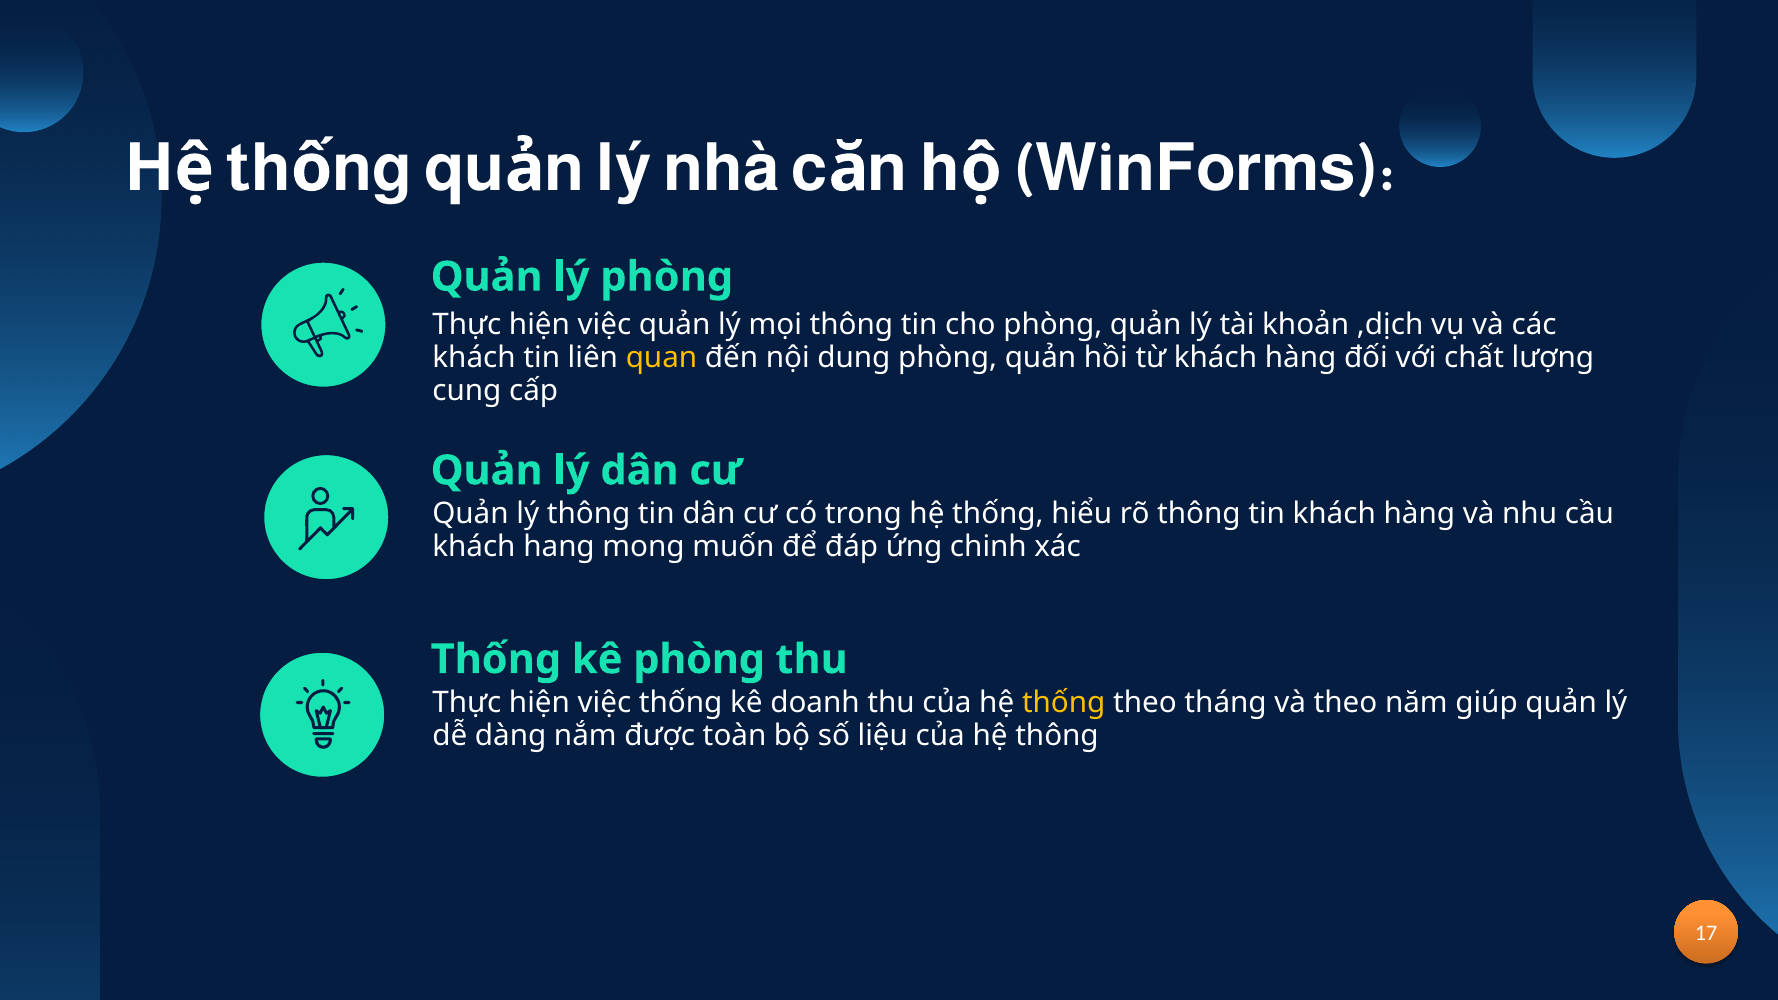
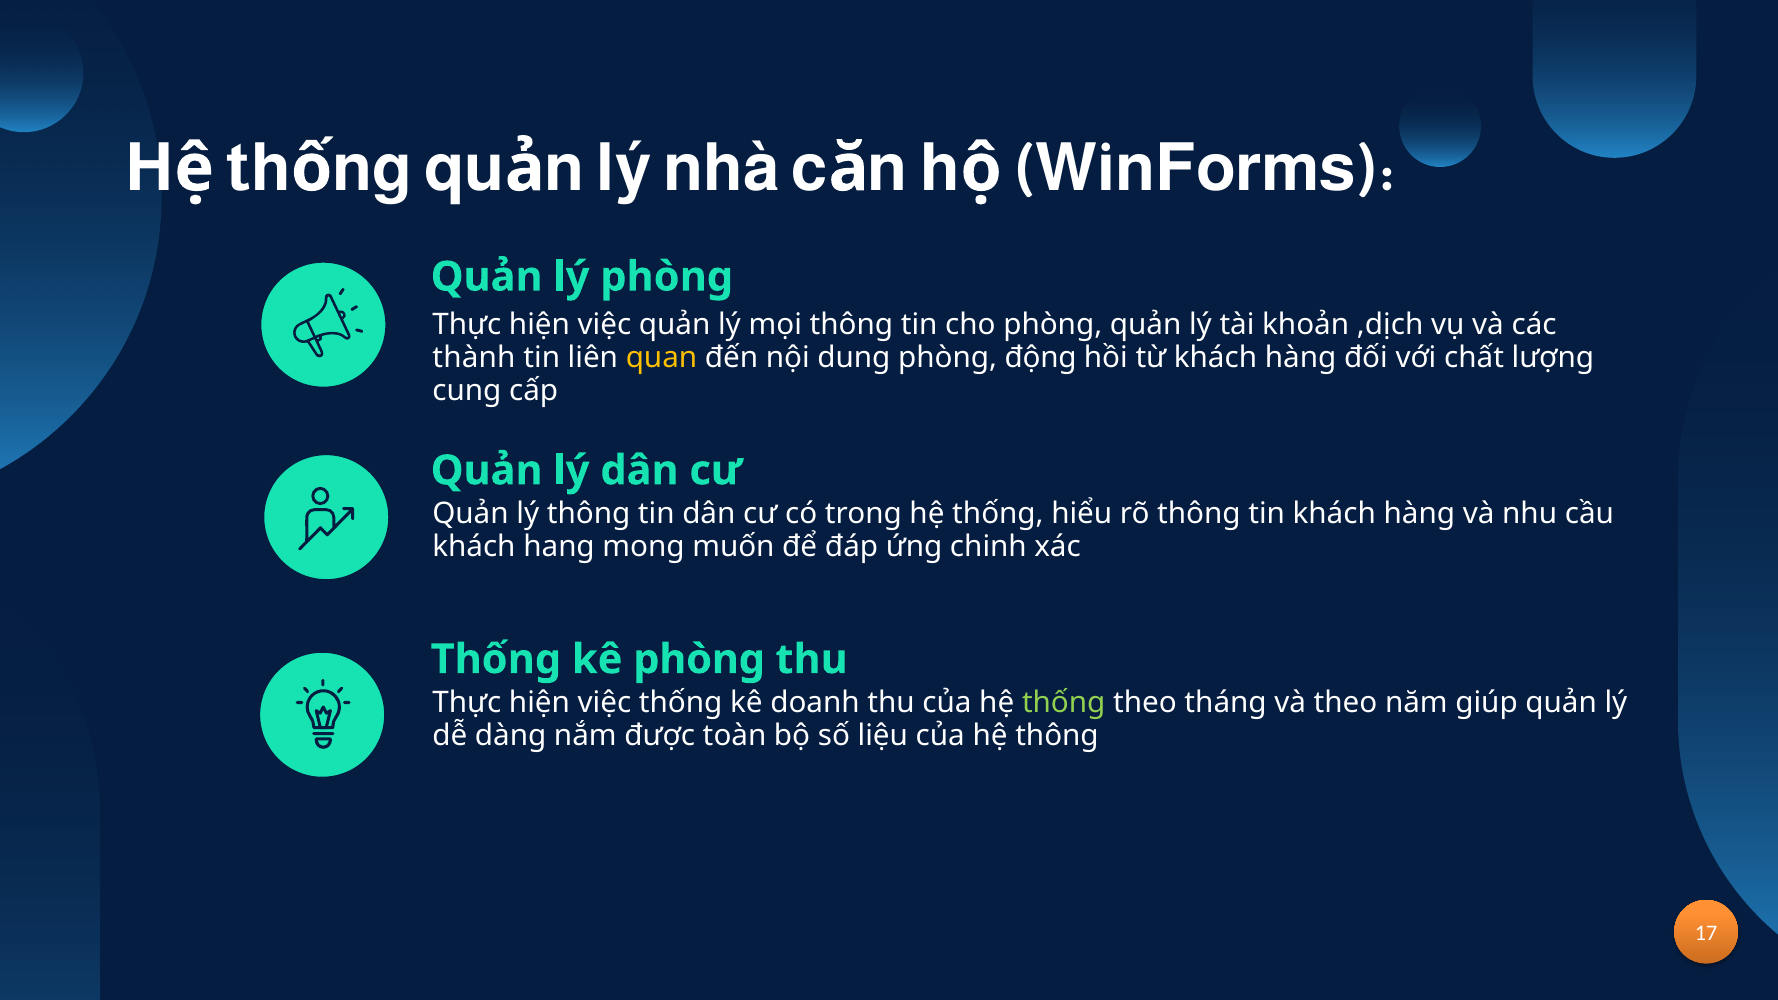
khách at (474, 358): khách -> thành
dung phòng quản: quản -> động
thống at (1064, 702) colour: yellow -> light green
